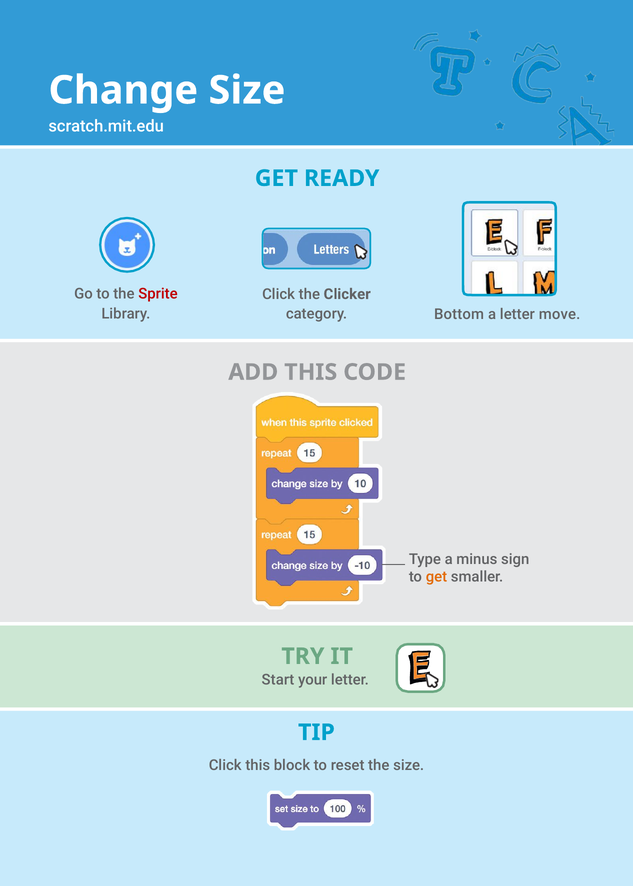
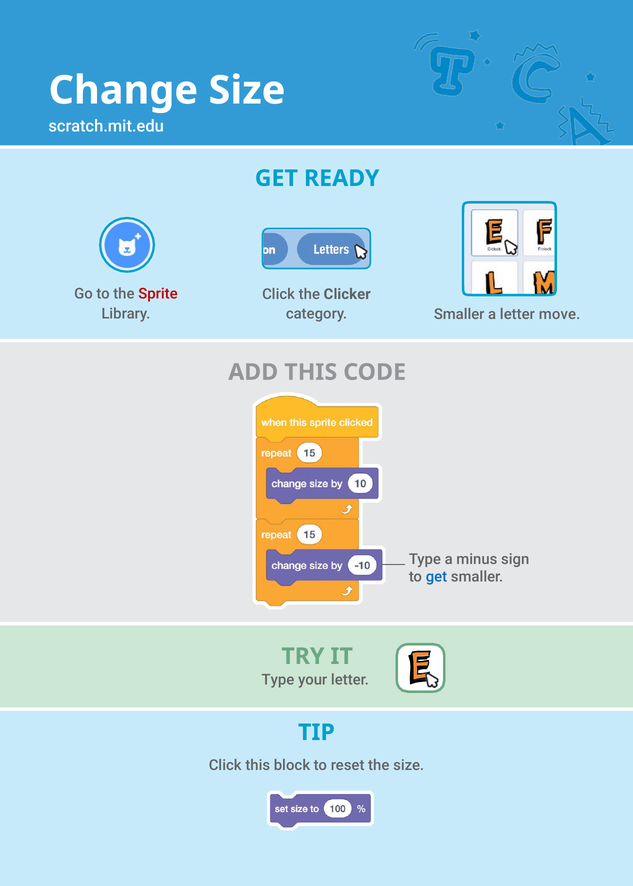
category Bottom: Bottom -> Smaller
get at (436, 577) colour: orange -> blue
Start at (278, 680): Start -> Type
